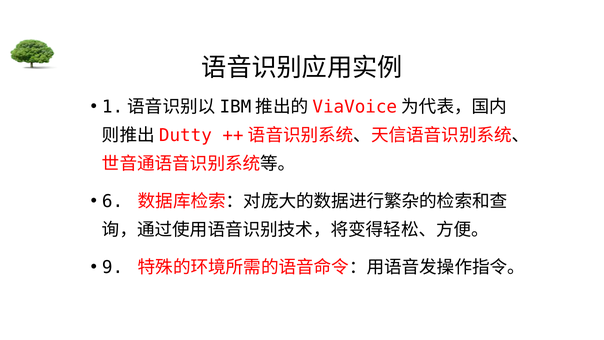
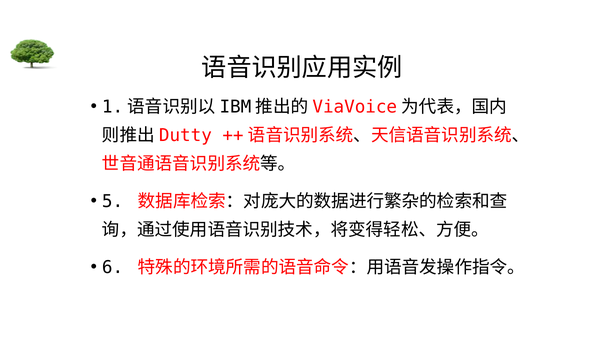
6: 6 -> 5
9: 9 -> 6
